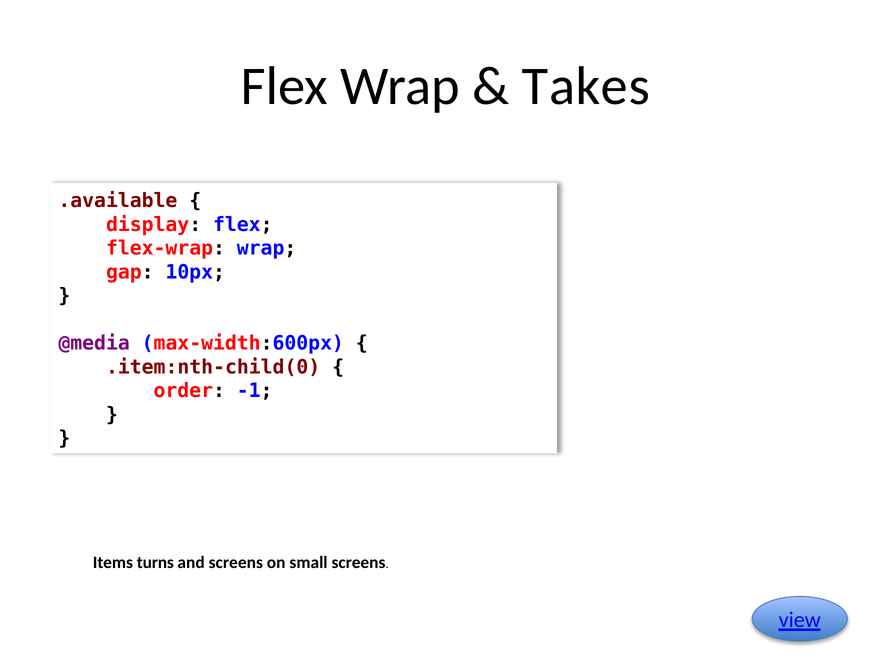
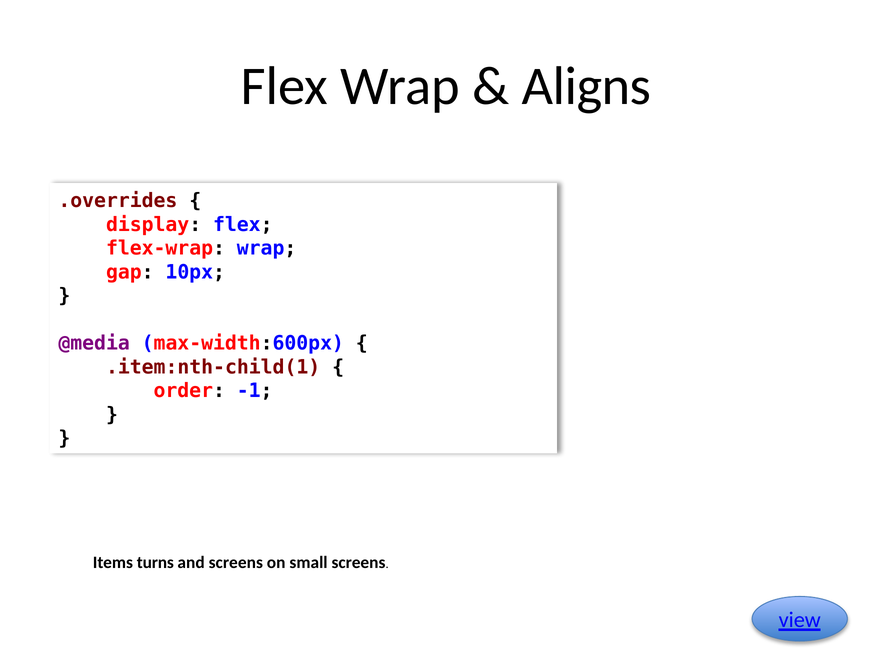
Takes: Takes -> Aligns
.available: .available -> .overrides
.item:nth-child(0: .item:nth-child(0 -> .item:nth-child(1
